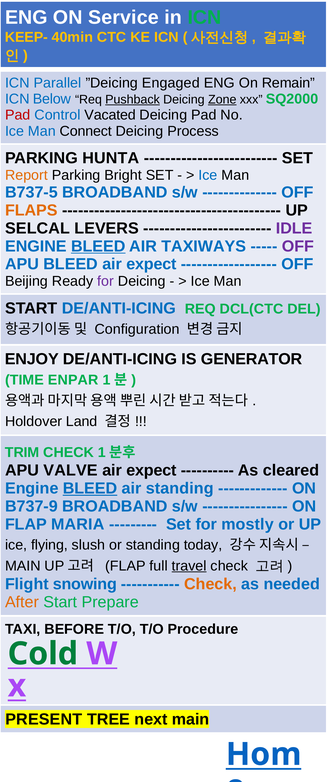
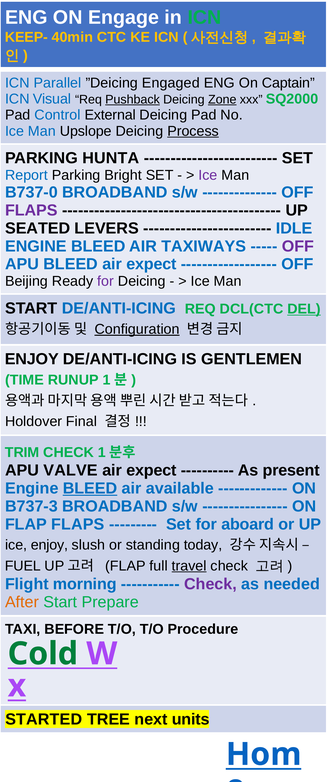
Service: Service -> Engage
Remain: Remain -> Captain
Below: Below -> Visual
Pad at (18, 115) colour: red -> black
Vacated: Vacated -> External
Connect: Connect -> Upslope
Process underline: none -> present
Report colour: orange -> blue
Ice at (208, 175) colour: blue -> purple
B737-5: B737-5 -> B737-0
FLAPS at (31, 210) colour: orange -> purple
SELCAL: SELCAL -> SEATED
IDLE colour: purple -> blue
BLEED at (98, 246) underline: present -> none
DEL underline: none -> present
Configuration underline: none -> present
GENERATOR: GENERATOR -> GENTLEMEN
ENPAR: ENPAR -> RUNUP
Land: Land -> Final
cleared: cleared -> present
air standing: standing -> available
B737-9: B737-9 -> B737-3
FLAP MARIA: MARIA -> FLAPS
mostly: mostly -> aboard
ice flying: flying -> enjoy
MAIN at (23, 566): MAIN -> FUEL
snowing: snowing -> morning
Check at (210, 584) colour: orange -> purple
PRESENT: PRESENT -> STARTED
next main: main -> units
